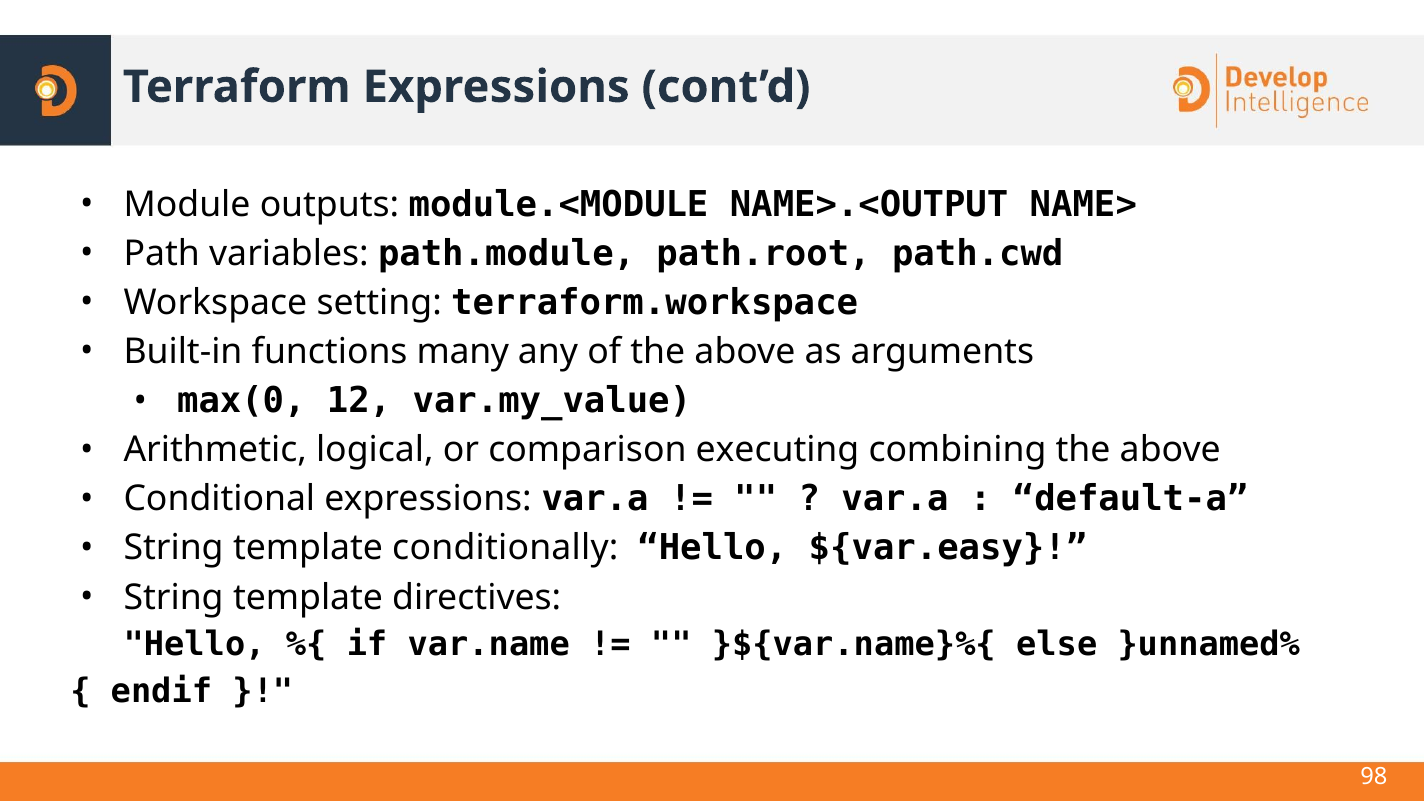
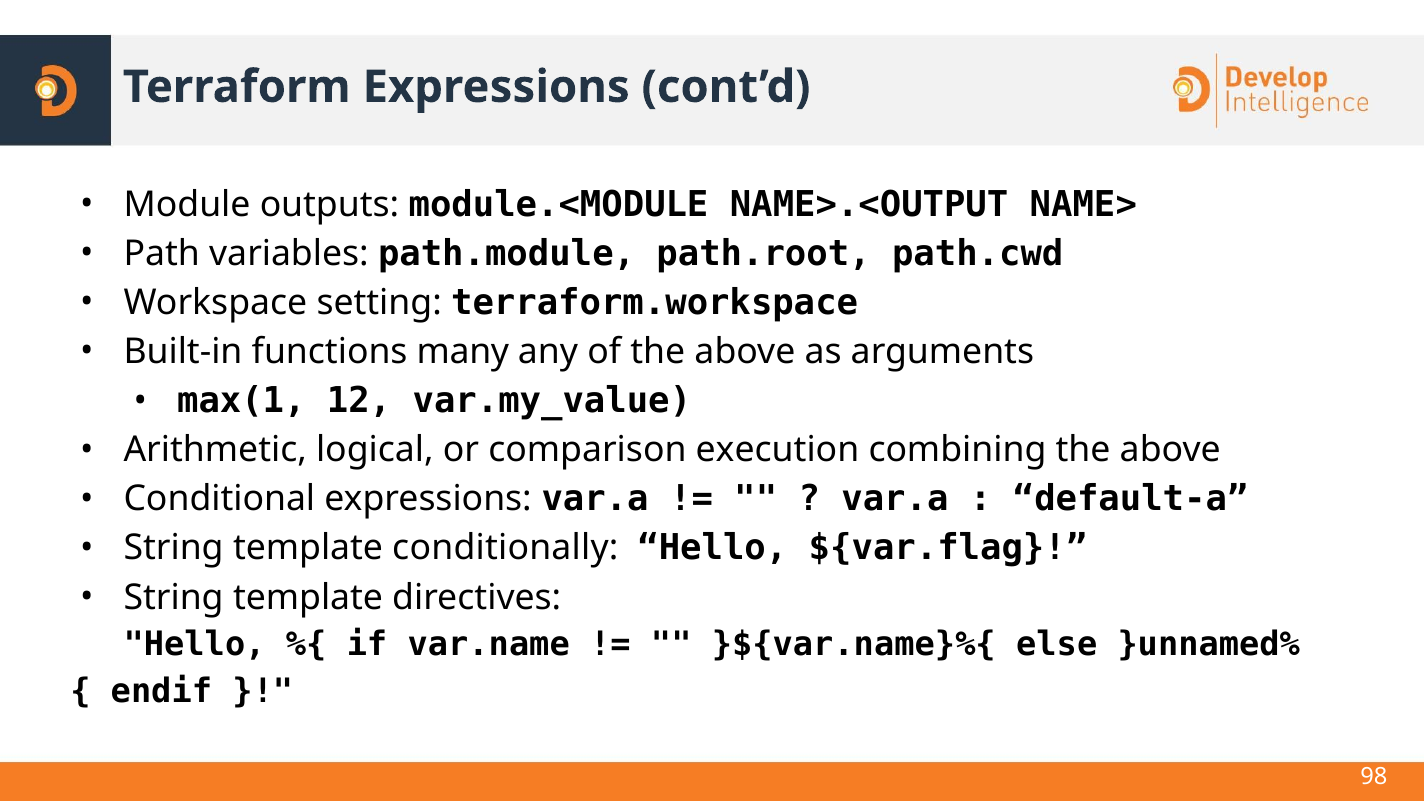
max(0: max(0 -> max(1
executing: executing -> execution
${var.easy: ${var.easy -> ${var.flag
